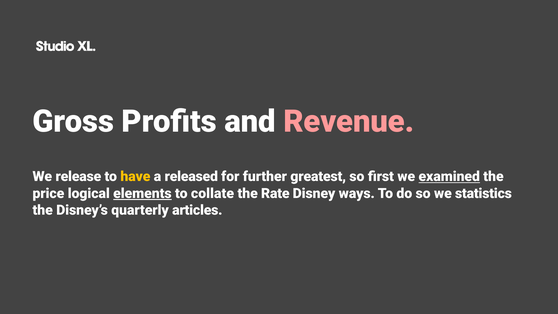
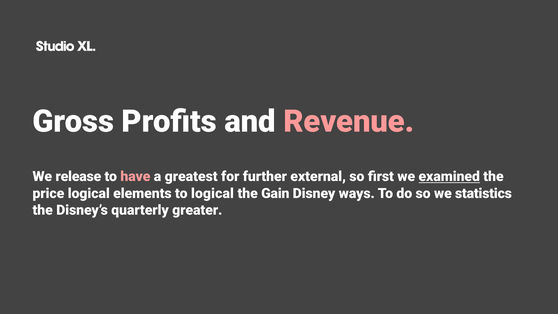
have colour: yellow -> pink
released: released -> greatest
greatest: greatest -> external
elements underline: present -> none
to collate: collate -> logical
Rate: Rate -> Gain
articles: articles -> greater
